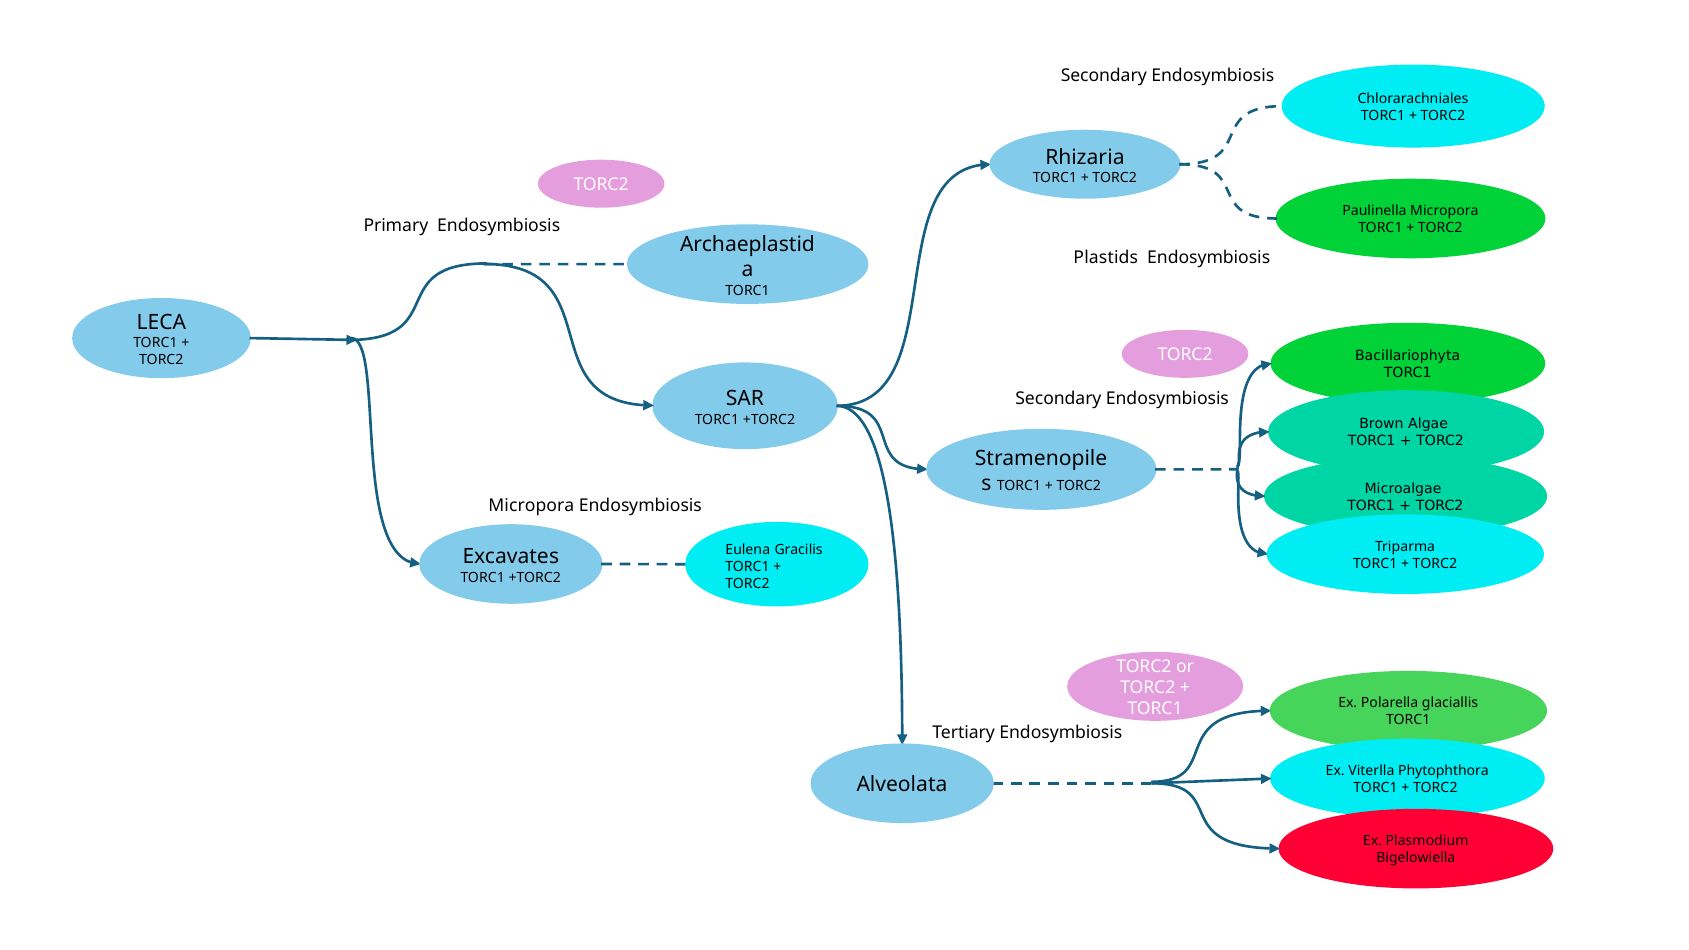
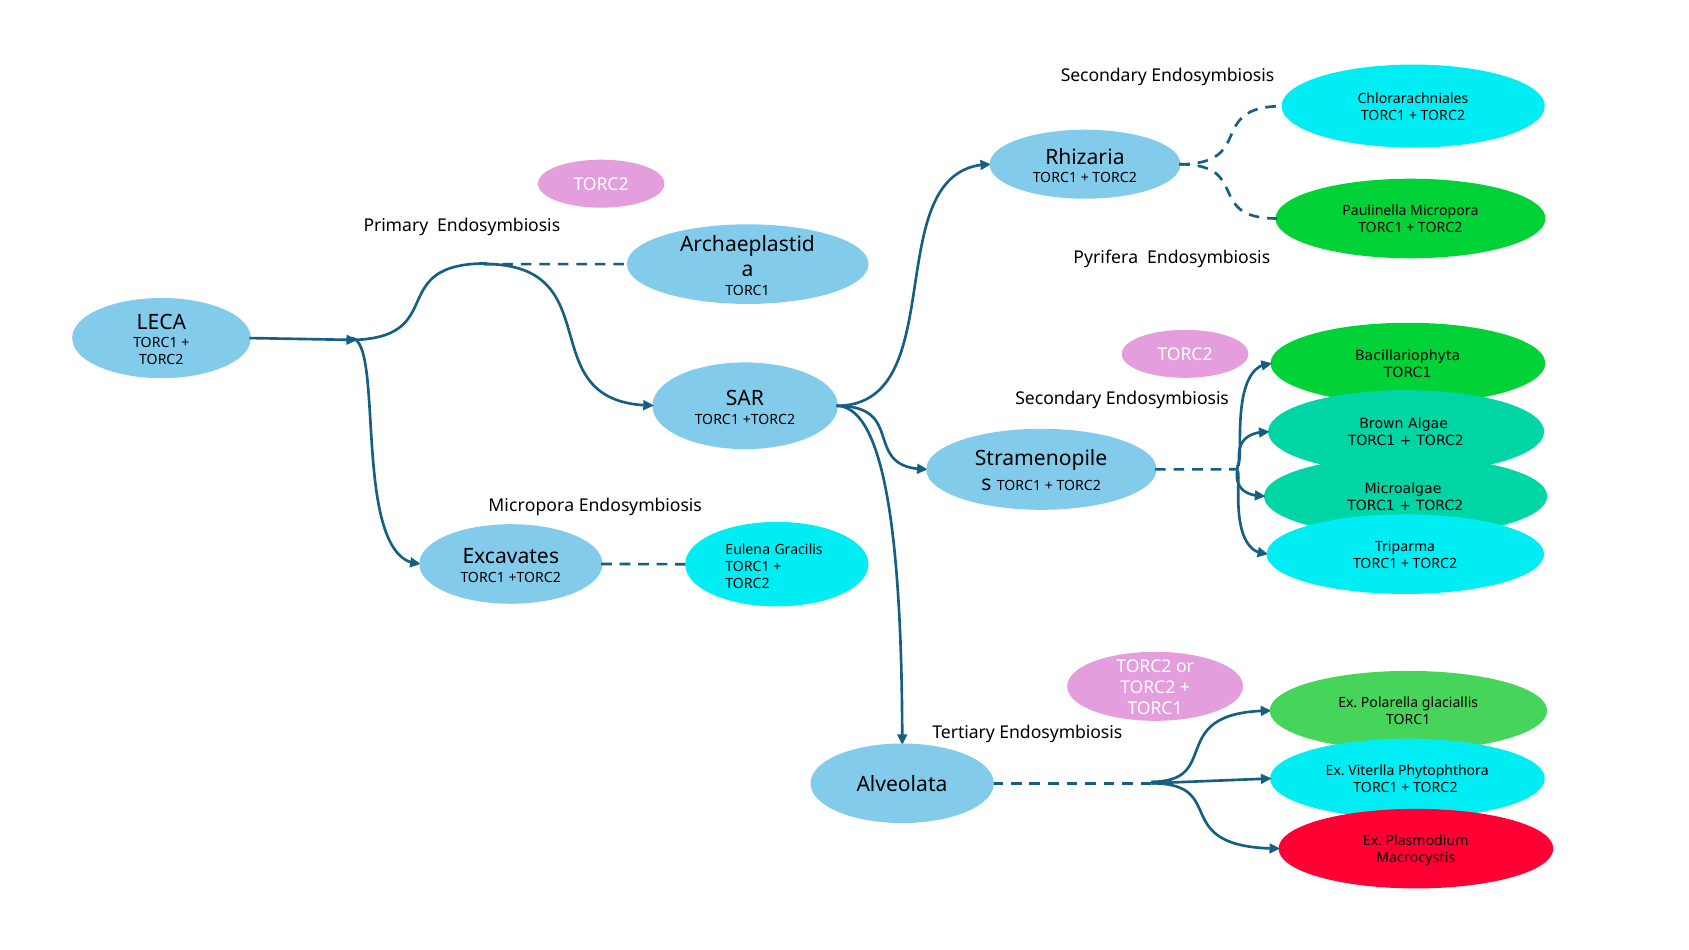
Plastids: Plastids -> Pyrifera
Bigelowiella: Bigelowiella -> Macrocystis
